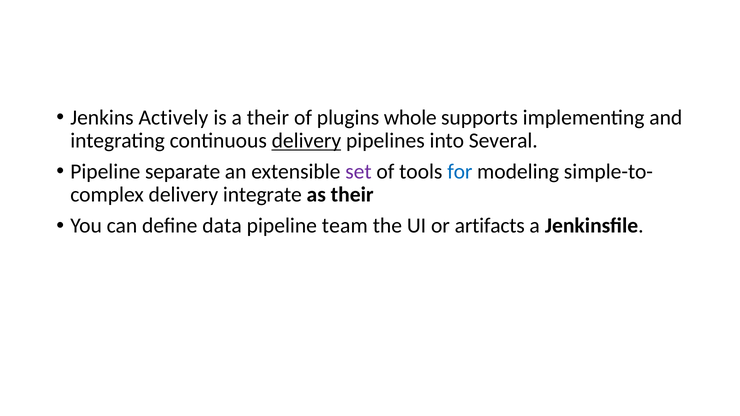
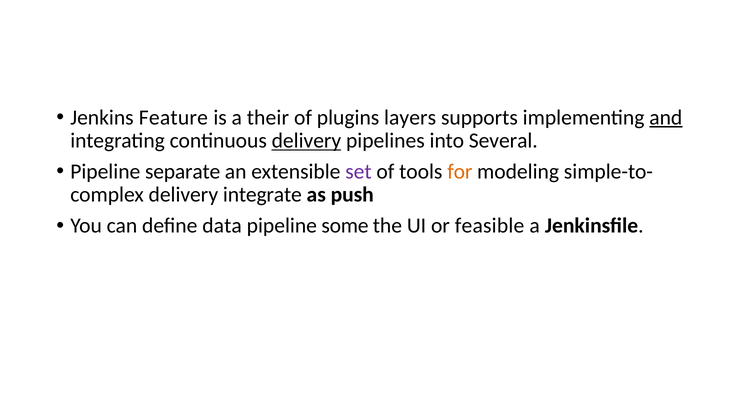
Actively: Actively -> Feature
whole: whole -> layers
and underline: none -> present
for colour: blue -> orange
as their: their -> push
team: team -> some
artifacts: artifacts -> feasible
